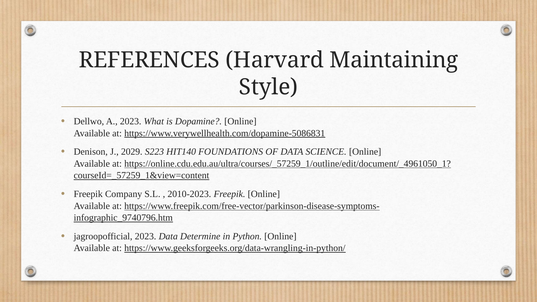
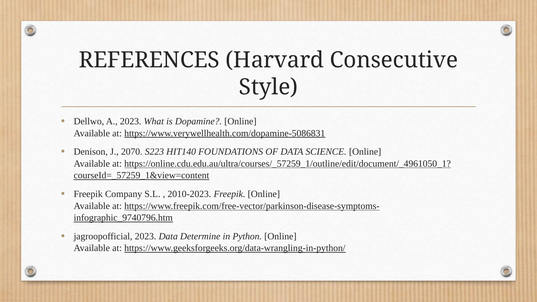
Maintaining: Maintaining -> Consecutive
2029: 2029 -> 2070
